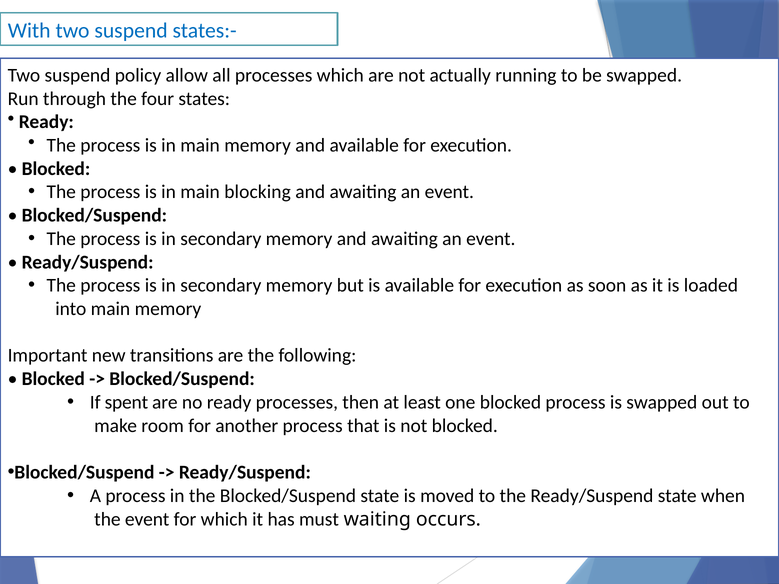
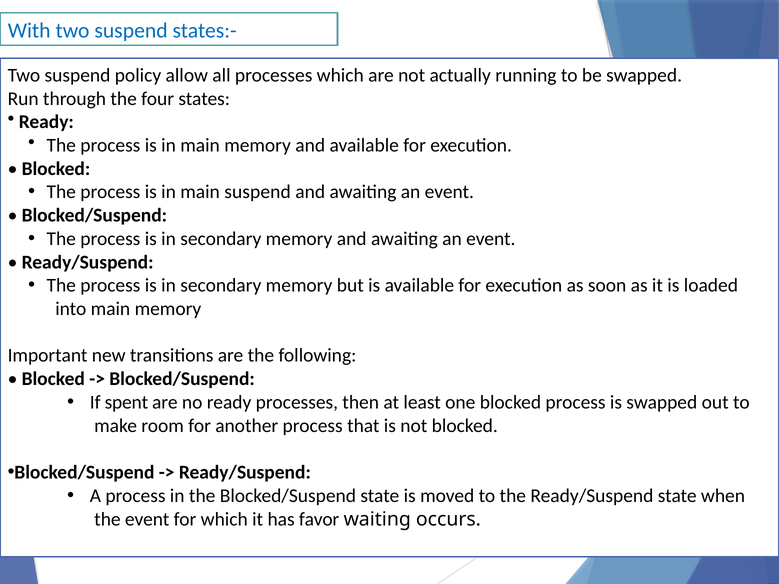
main blocking: blocking -> suspend
must: must -> favor
